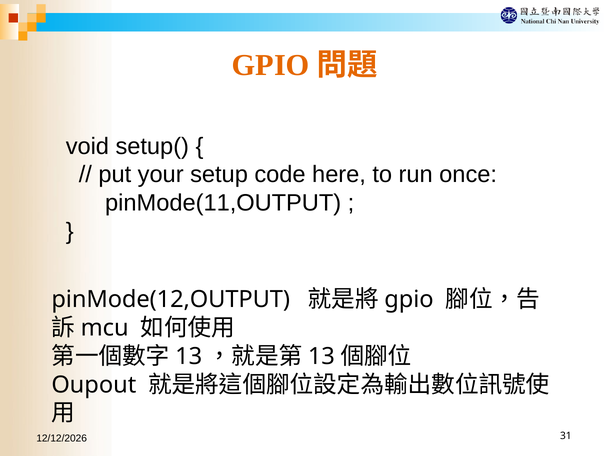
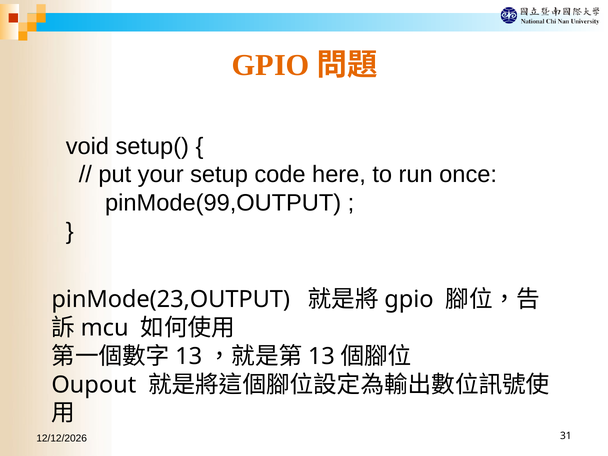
pinMode(11,OUTPUT: pinMode(11,OUTPUT -> pinMode(99,OUTPUT
pinMode(12,OUTPUT: pinMode(12,OUTPUT -> pinMode(23,OUTPUT
